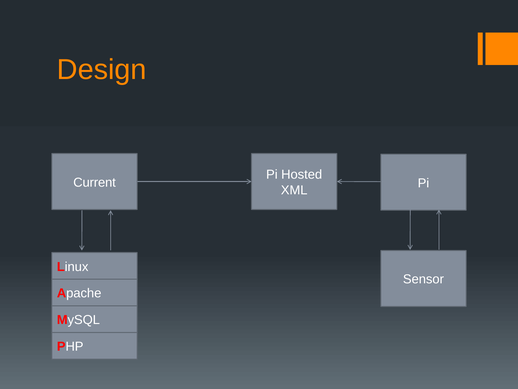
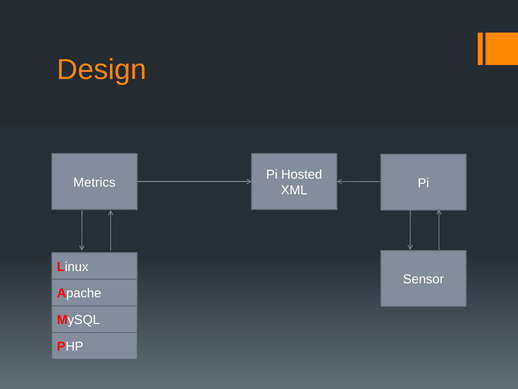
Current: Current -> Metrics
